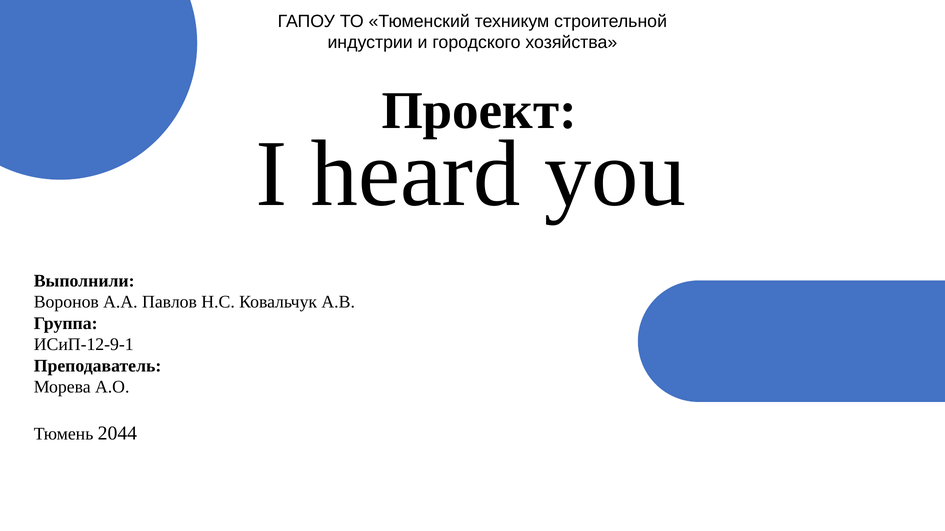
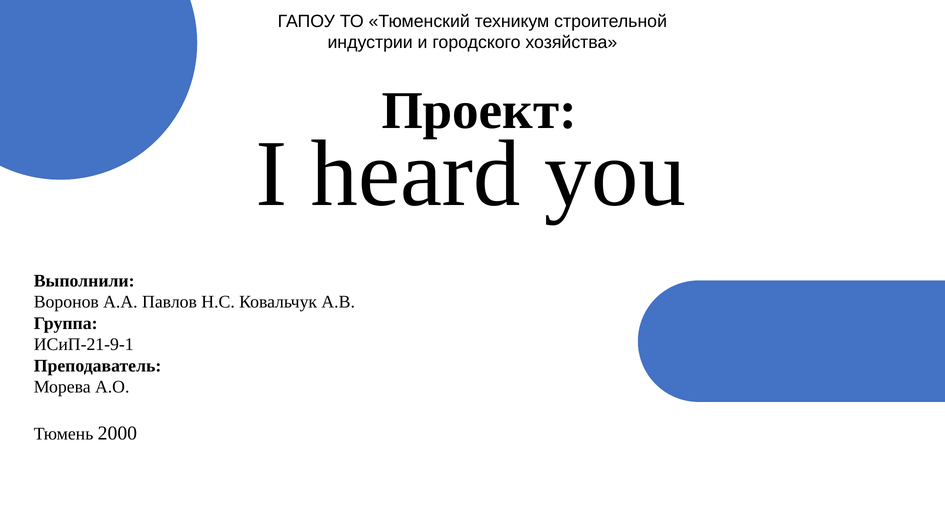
ИСиП-12-9-1: ИСиП-12-9-1 -> ИСиП-21-9-1
2044: 2044 -> 2000
